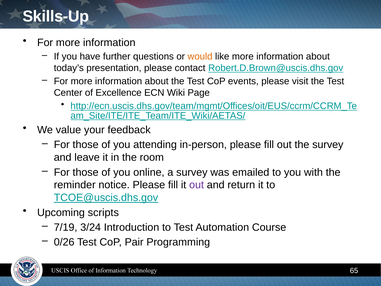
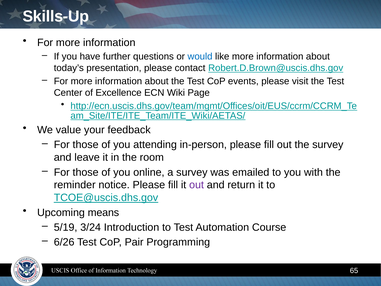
would colour: orange -> blue
scripts: scripts -> means
7/19: 7/19 -> 5/19
0/26: 0/26 -> 6/26
